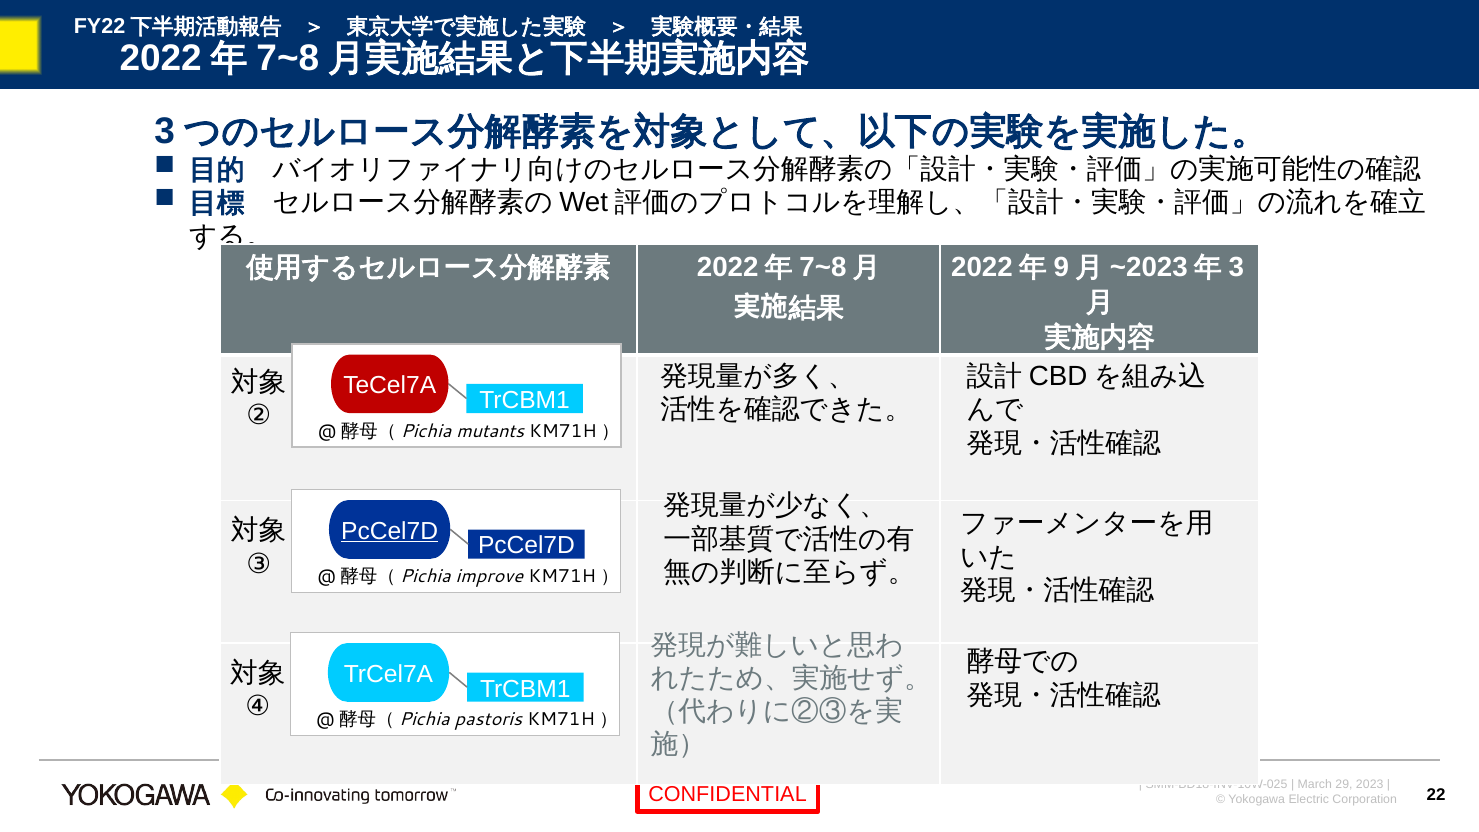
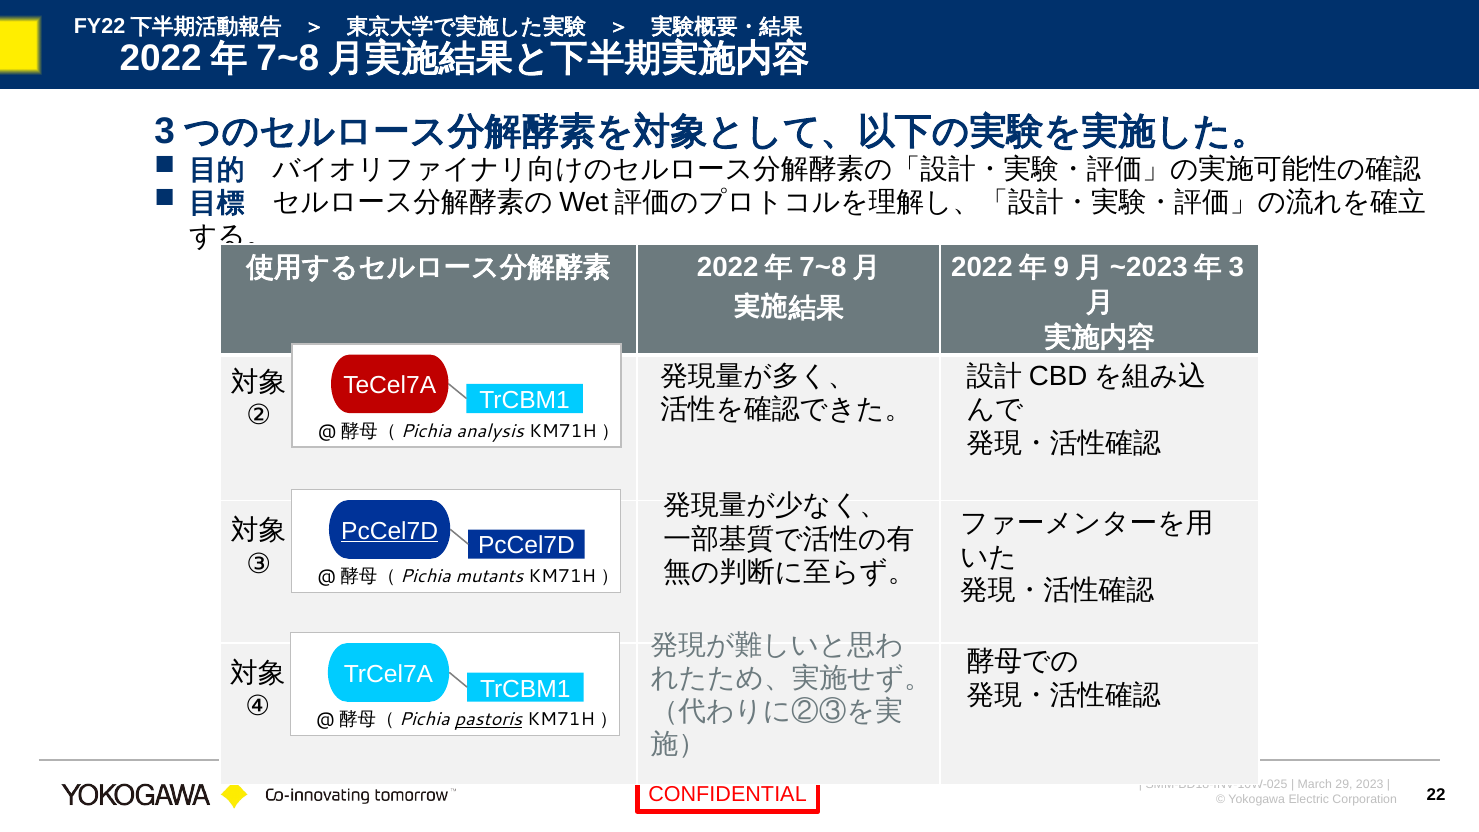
mutants: mutants -> analysis
improve: improve -> mutants
pastoris underline: none -> present
